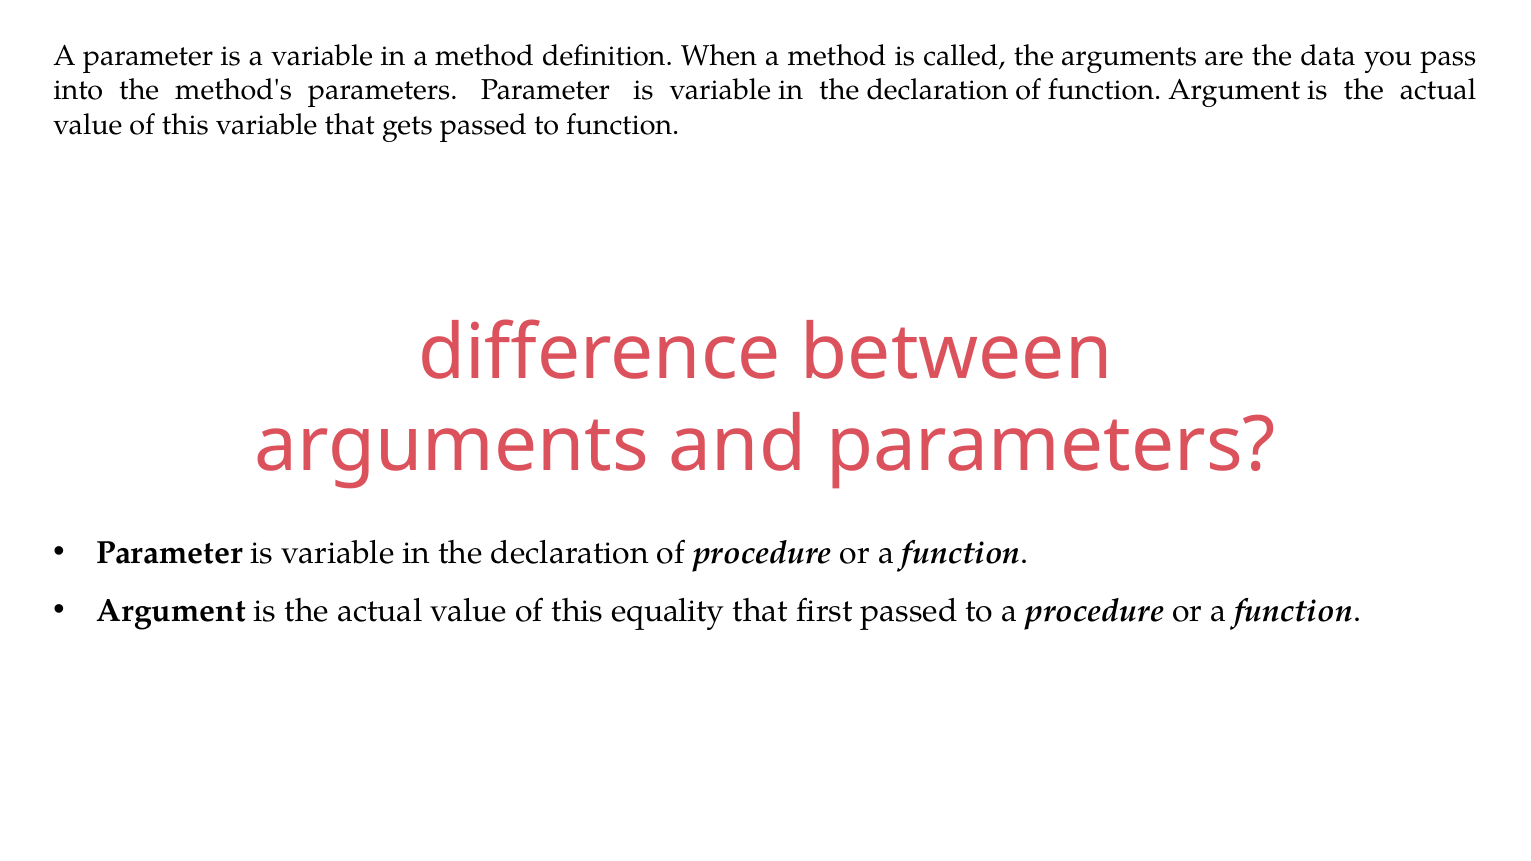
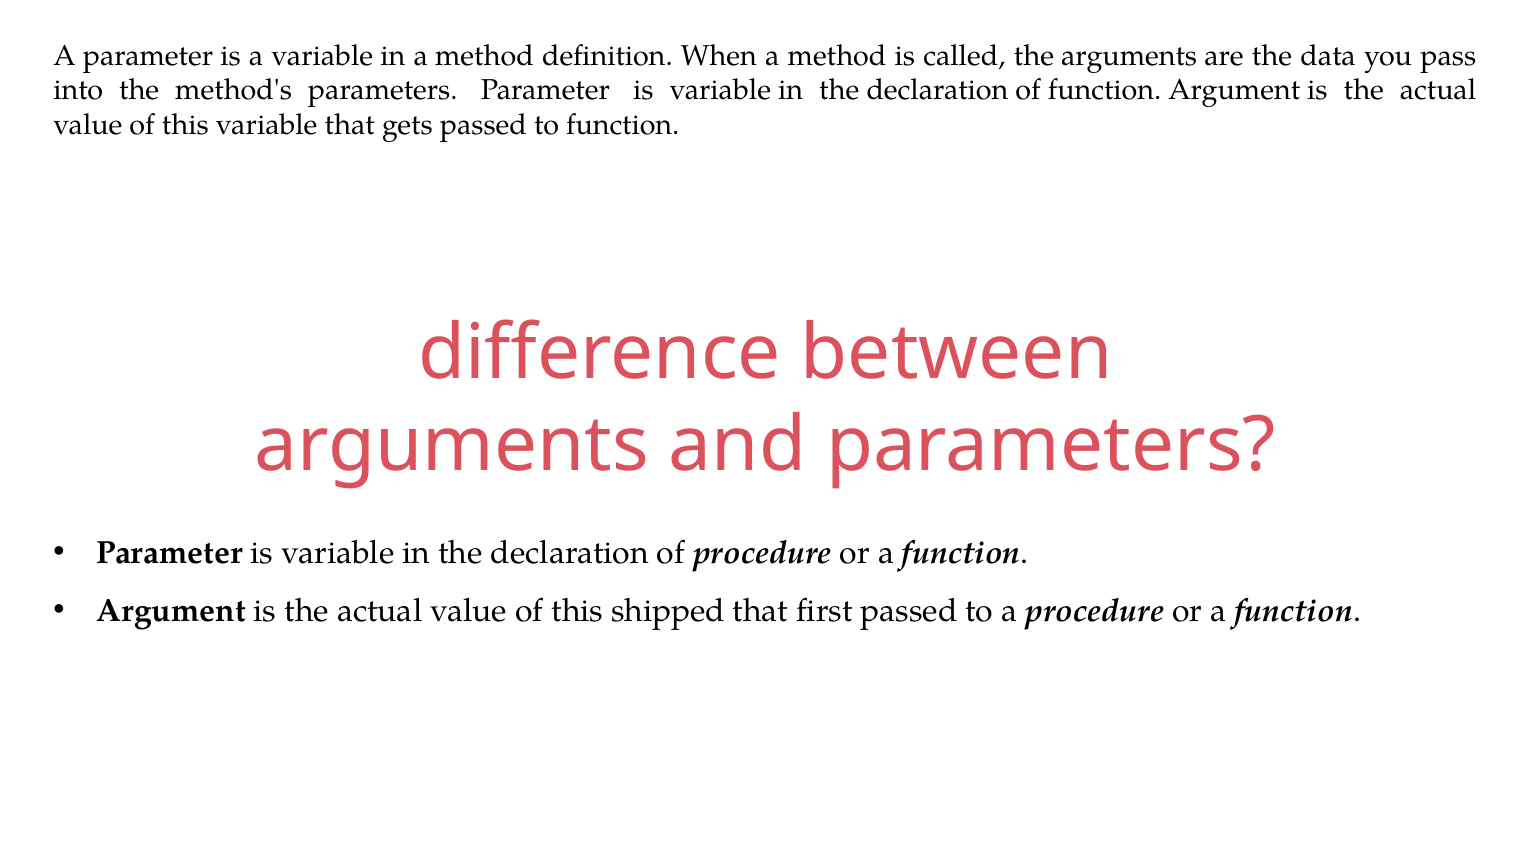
equality: equality -> shipped
